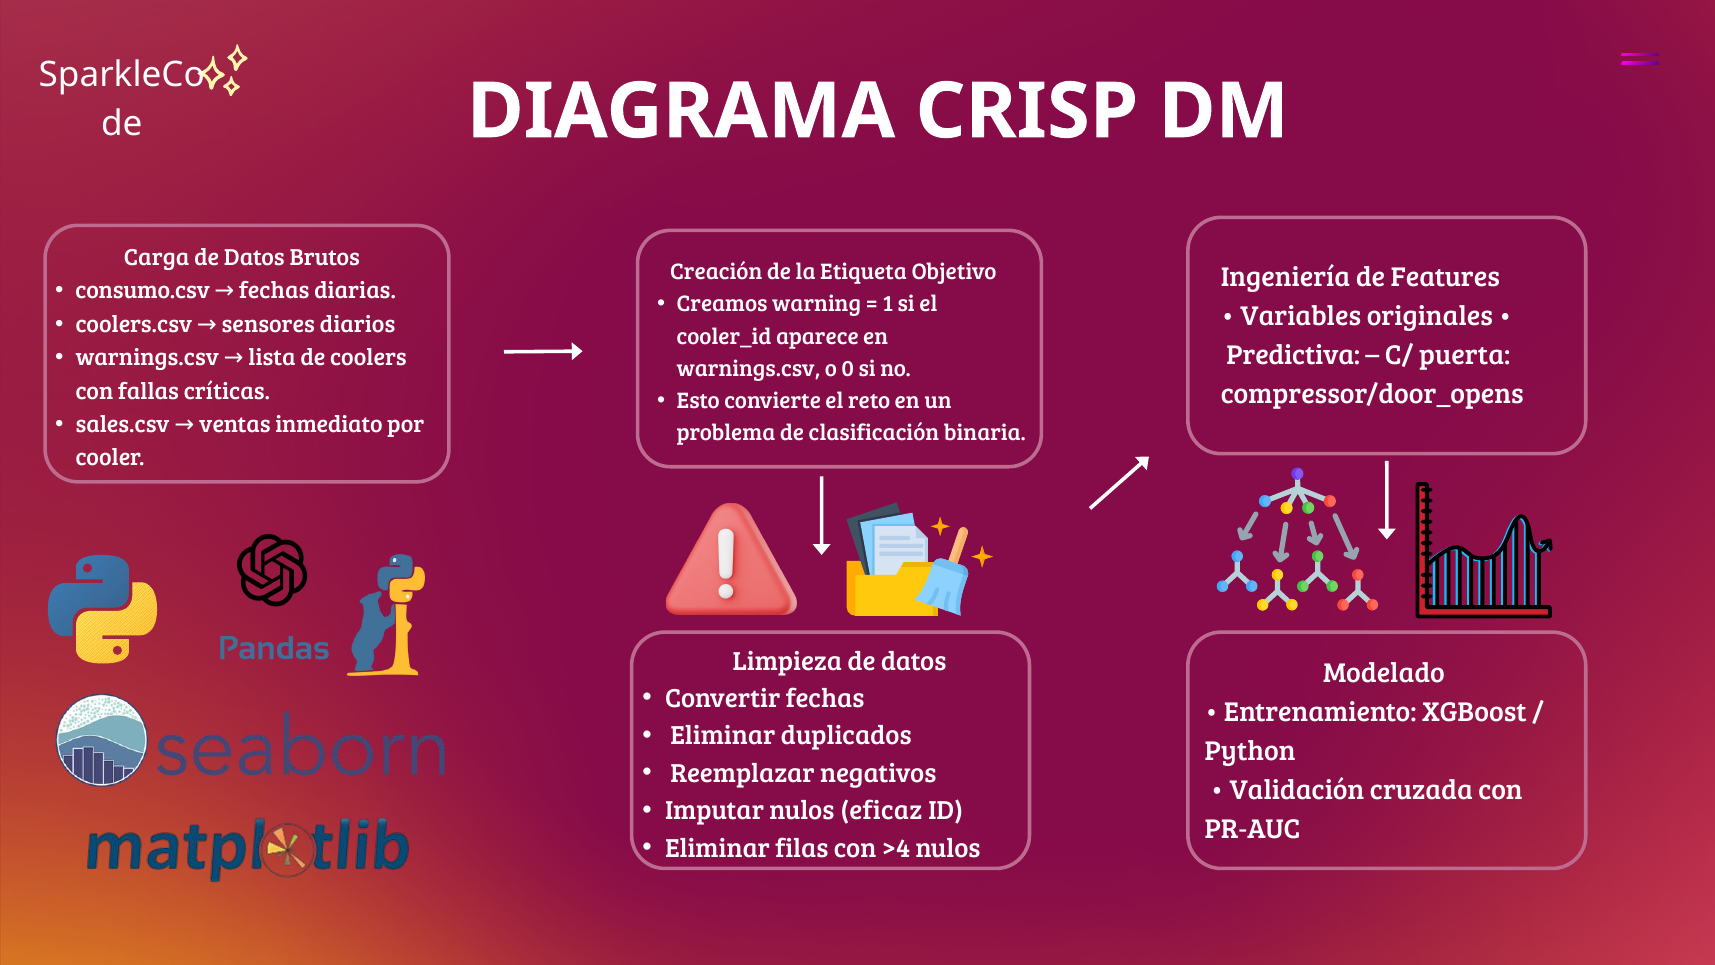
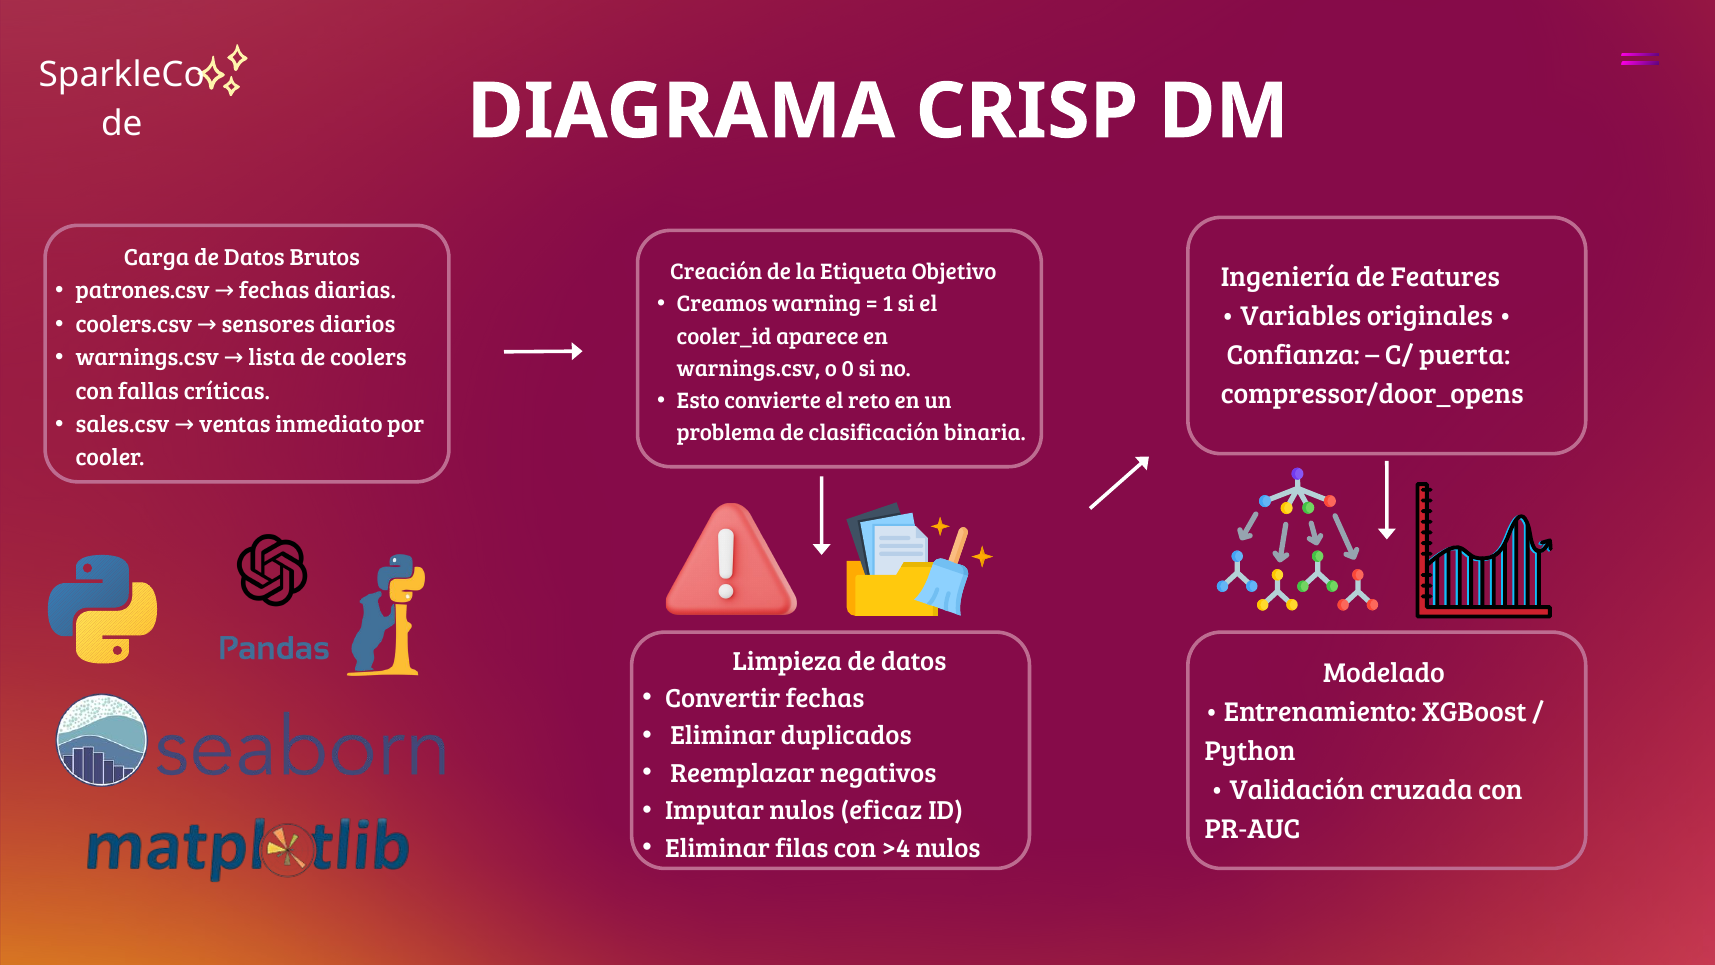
consumo.csv: consumo.csv -> patrones.csv
Predictiva: Predictiva -> Confianza
